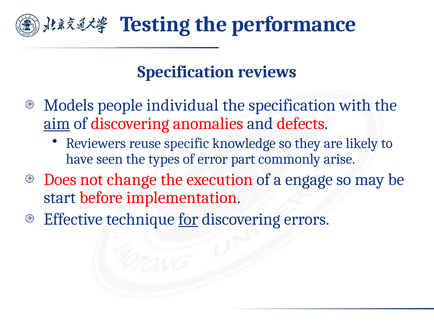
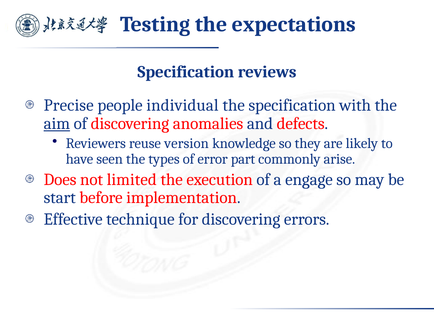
performance: performance -> expectations
Models: Models -> Precise
specific: specific -> version
change: change -> limited
for underline: present -> none
